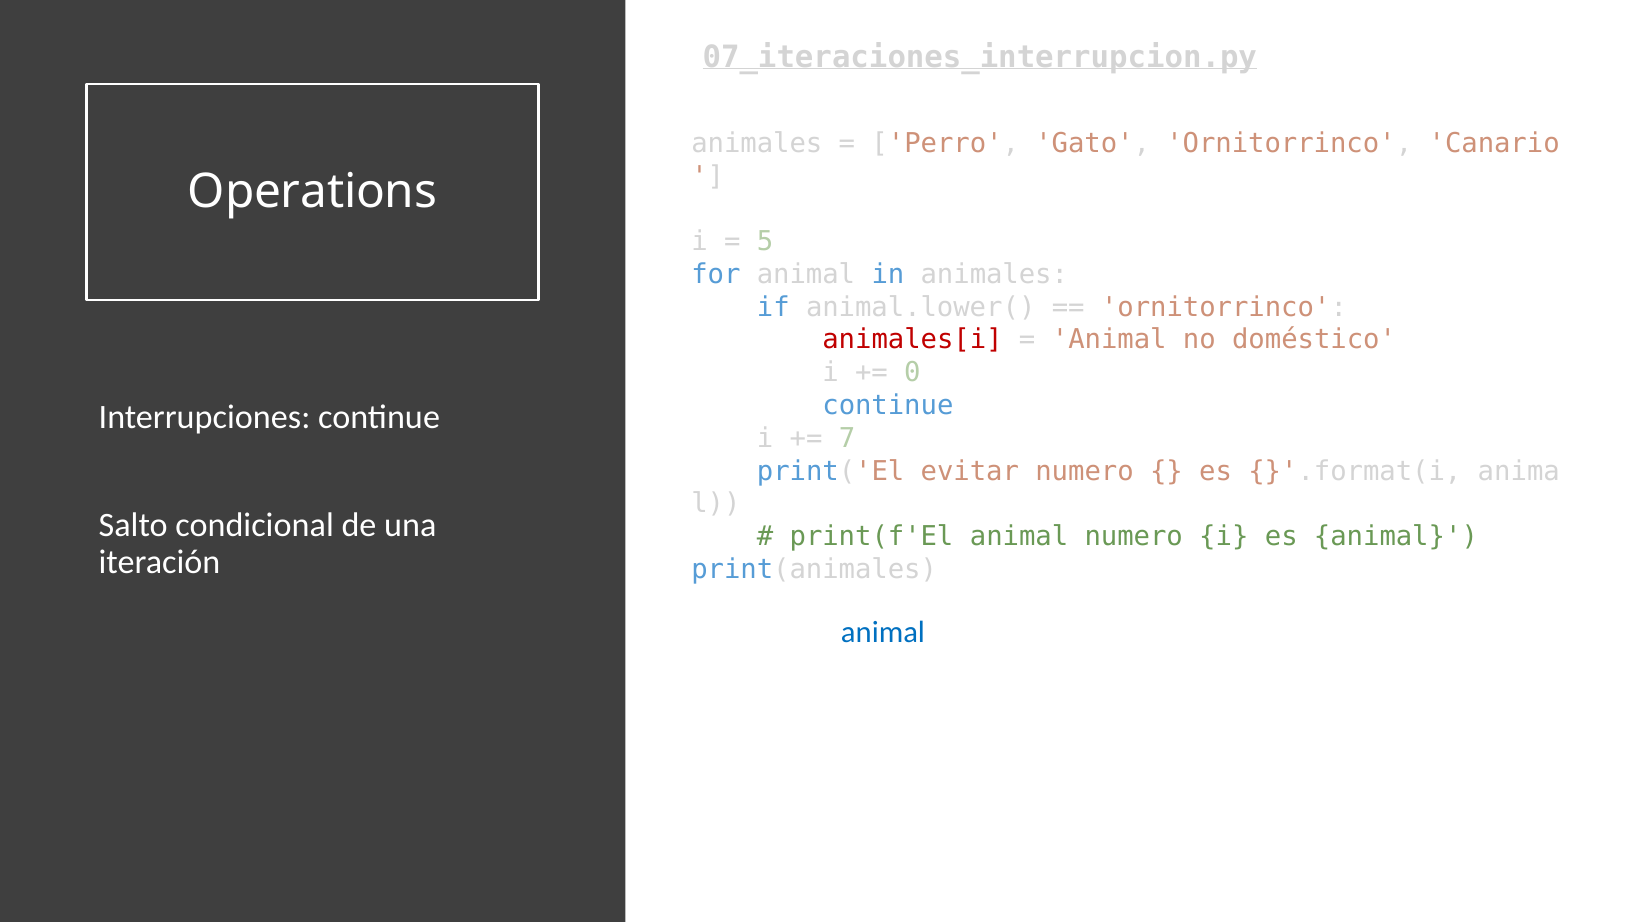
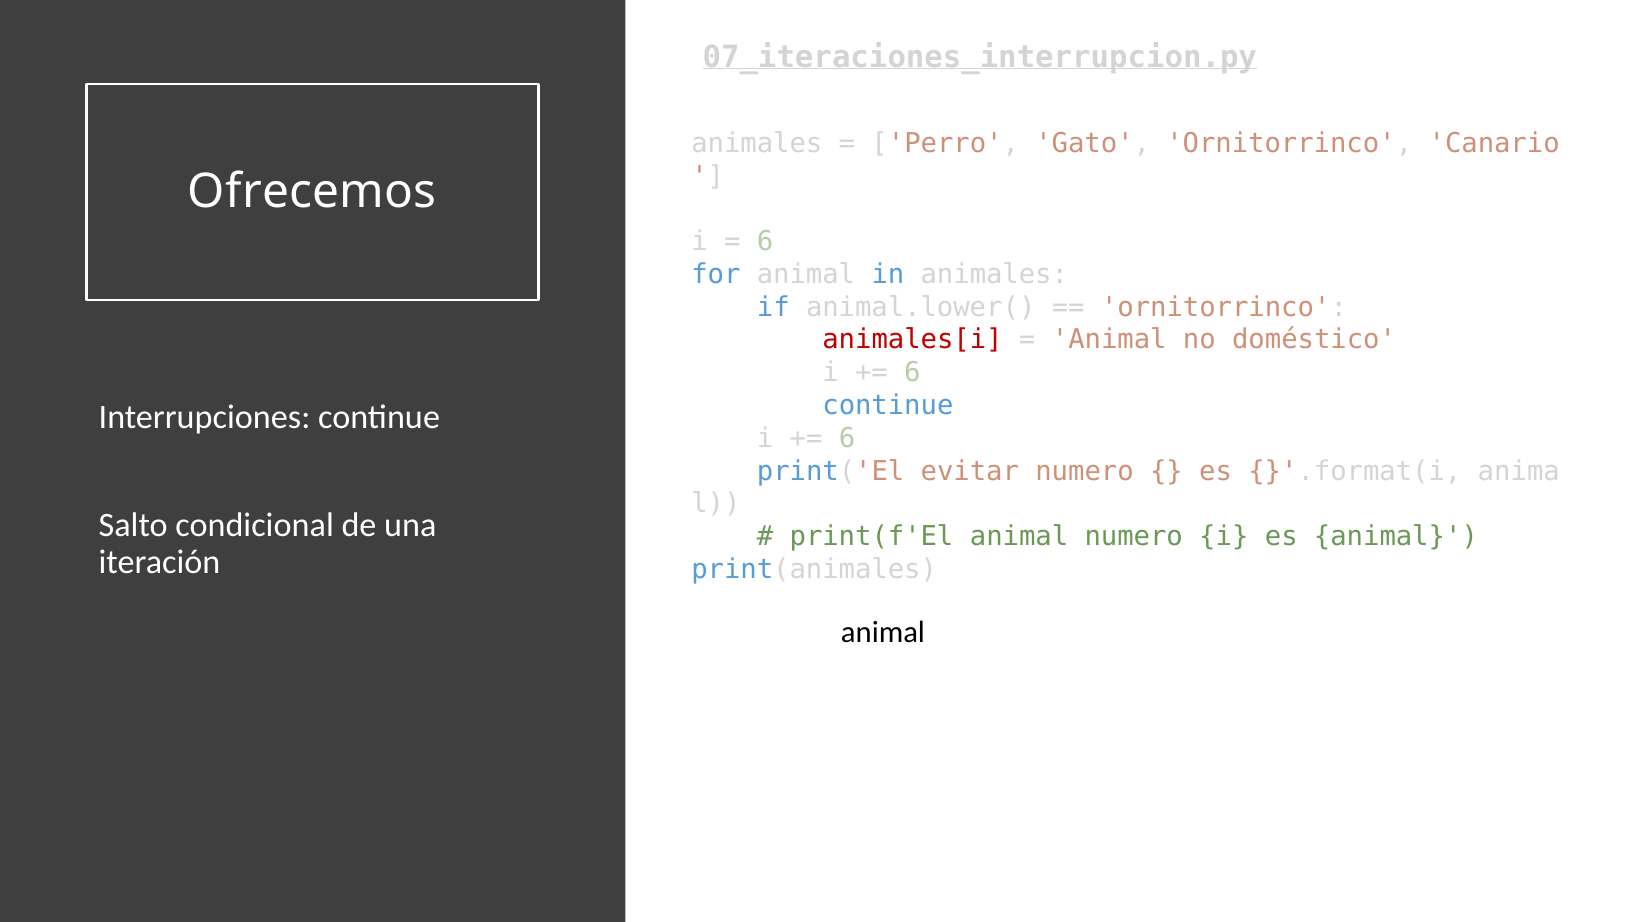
Operations: Operations -> Ofrecemos
5 at (765, 241): 5 -> 6
0 at (912, 372): 0 -> 6
7 at (847, 438): 7 -> 6
animal at (883, 632) colour: blue -> black
